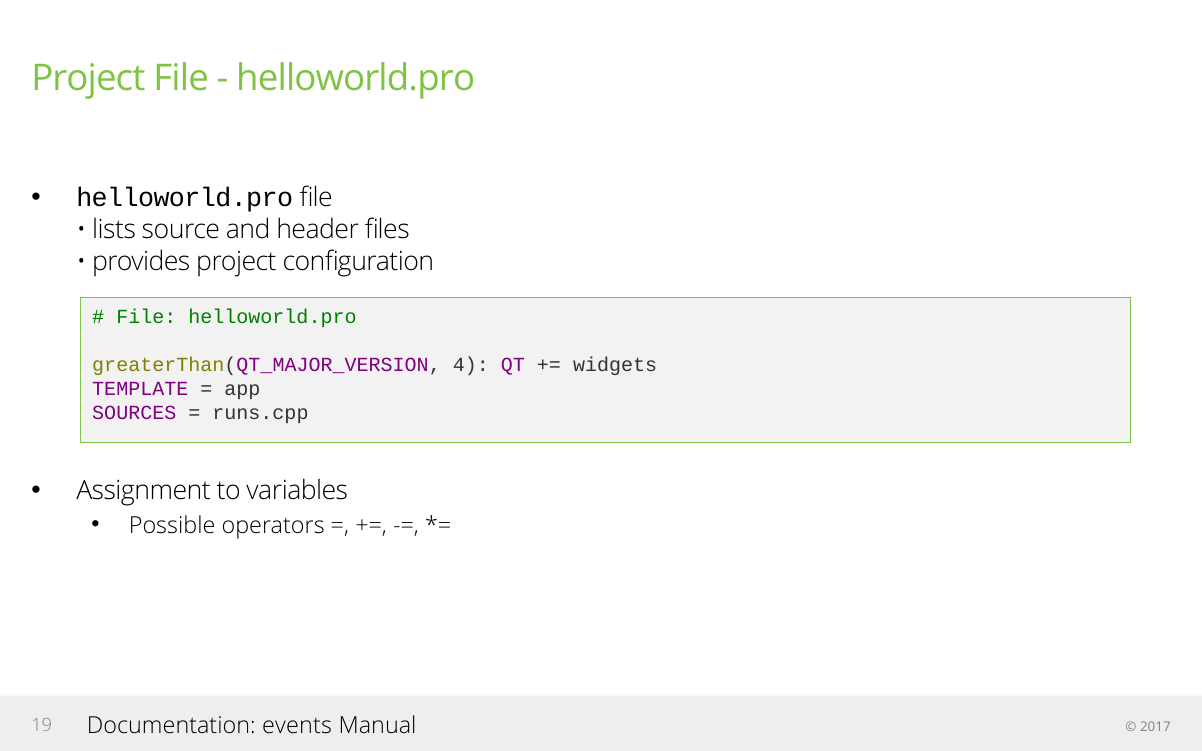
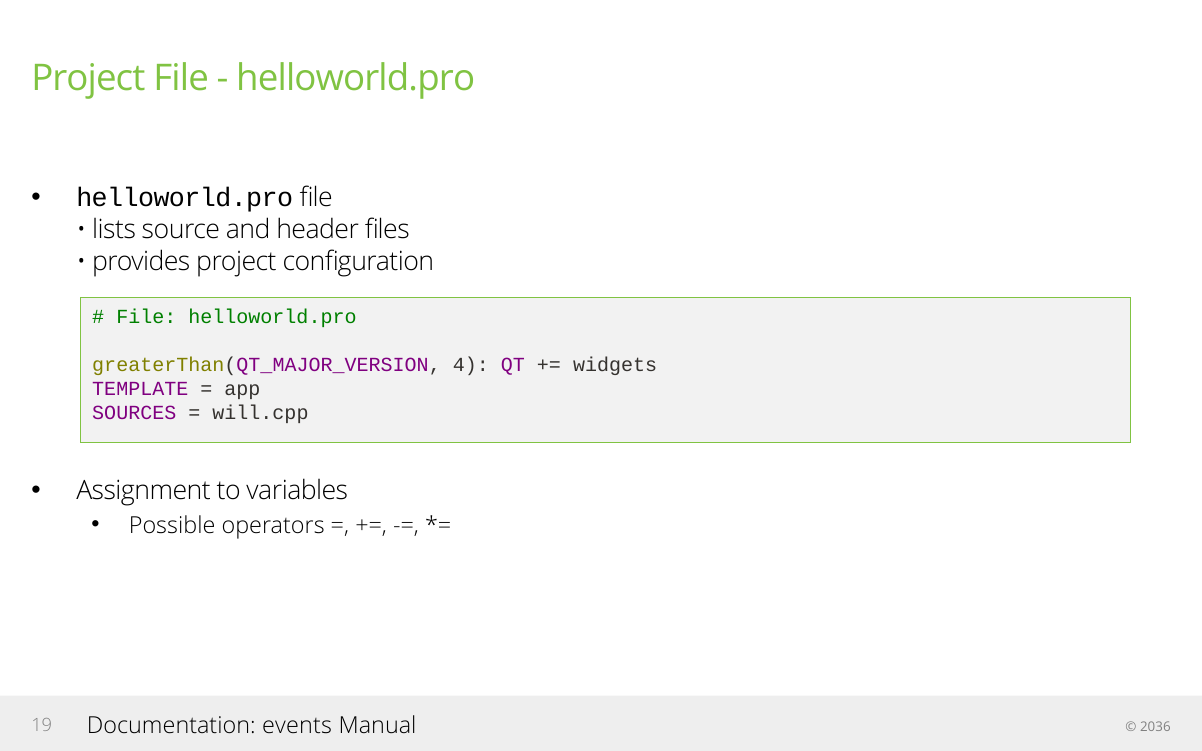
runs.cpp: runs.cpp -> will.cpp
2017: 2017 -> 2036
